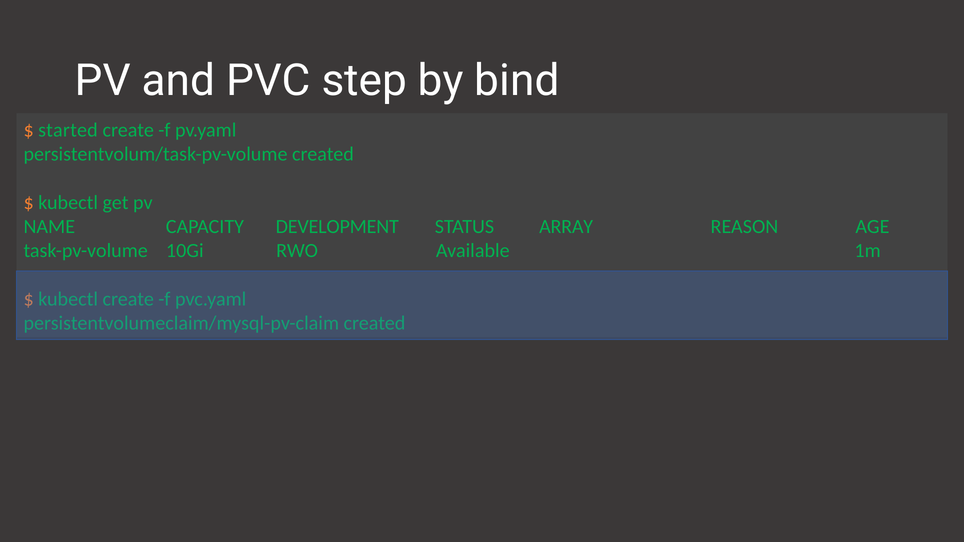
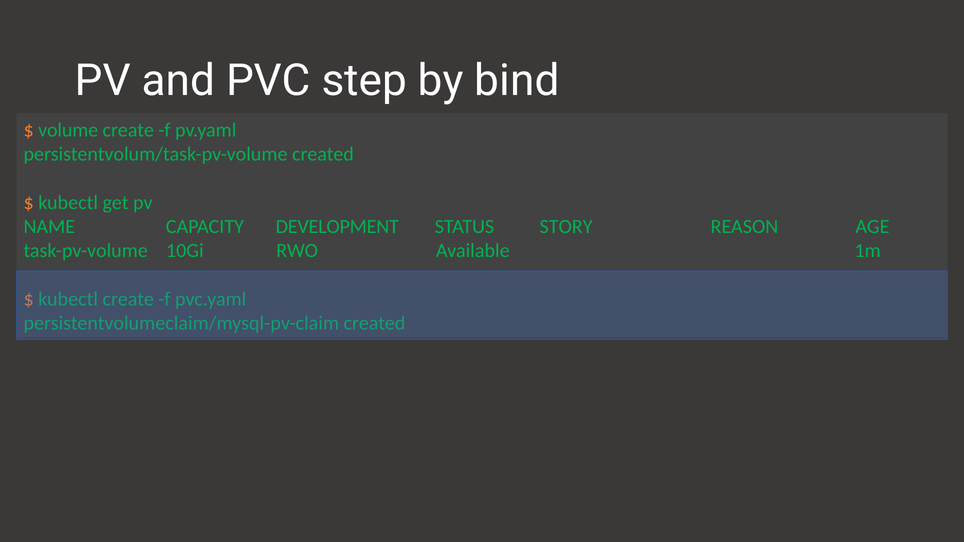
started: started -> volume
ARRAY: ARRAY -> STORY
